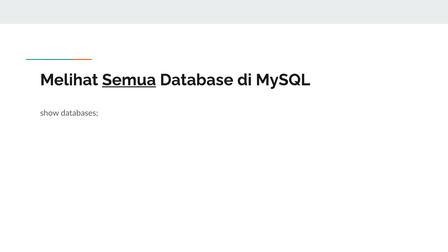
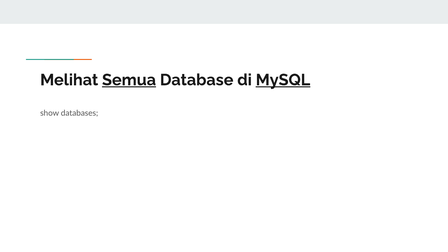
MySQL underline: none -> present
